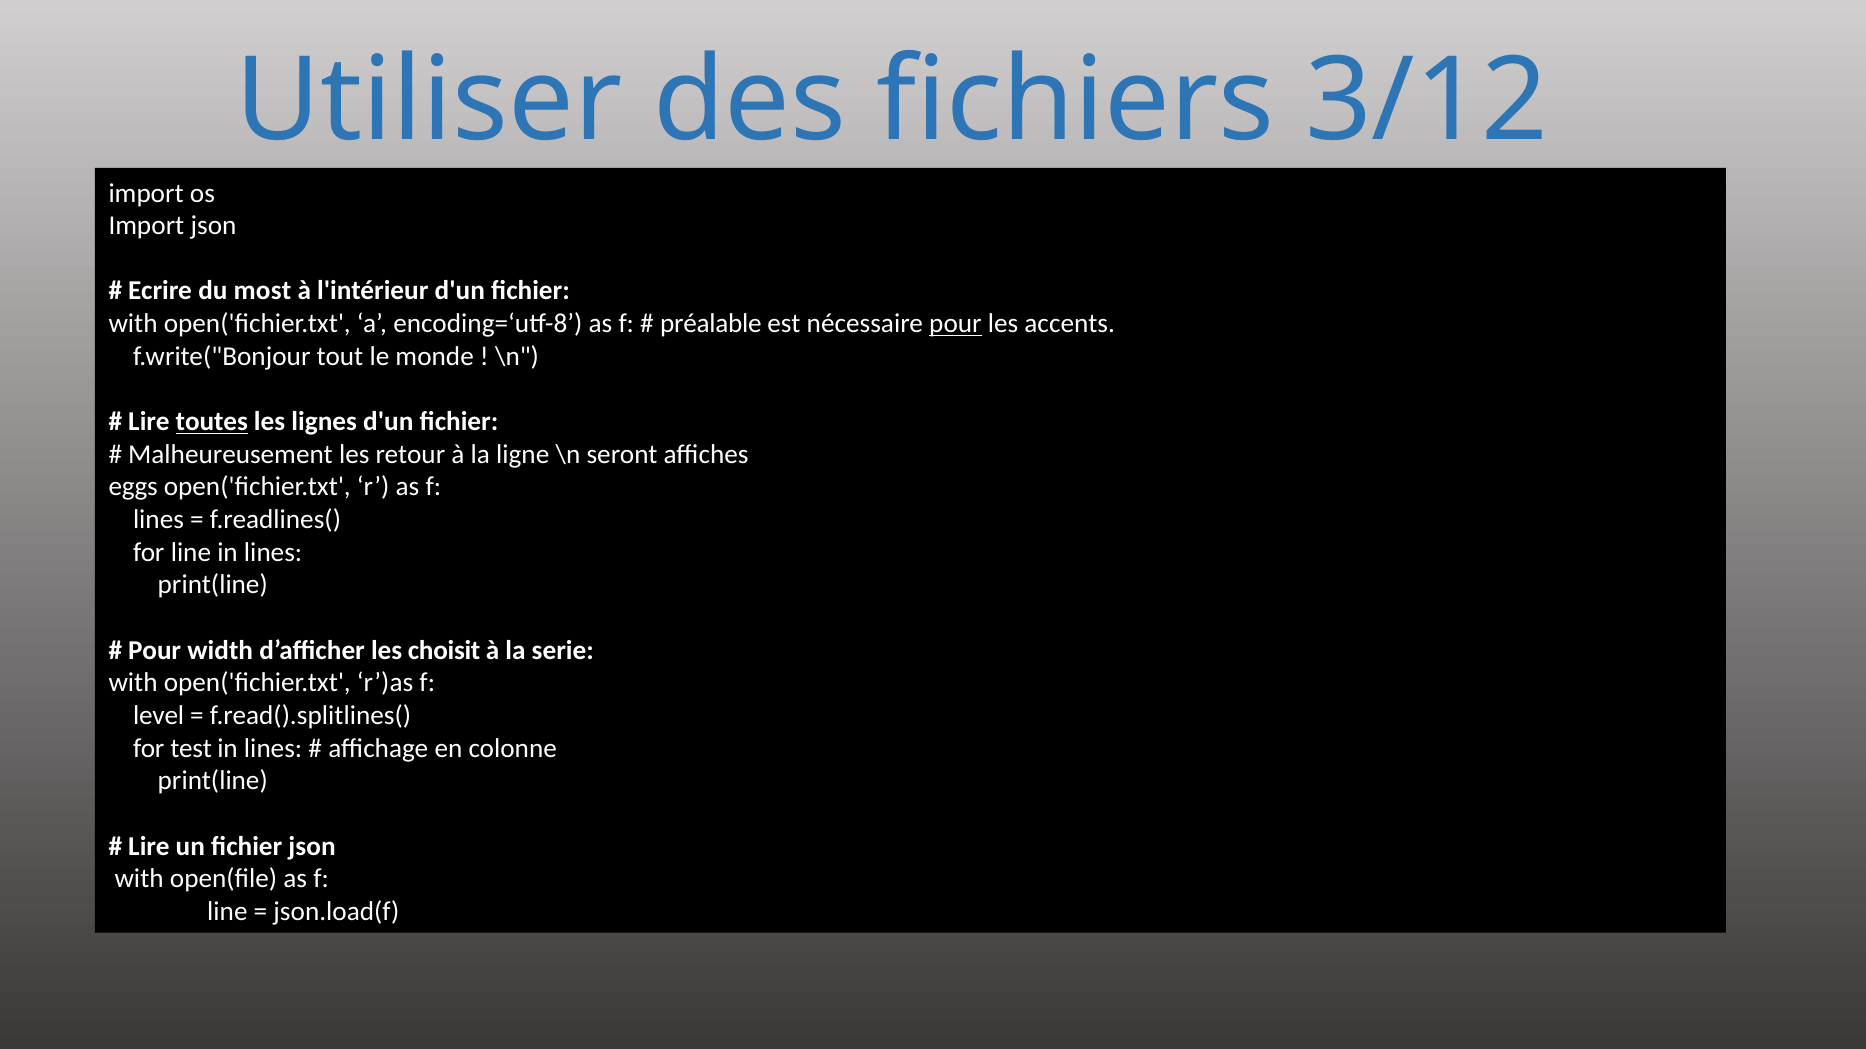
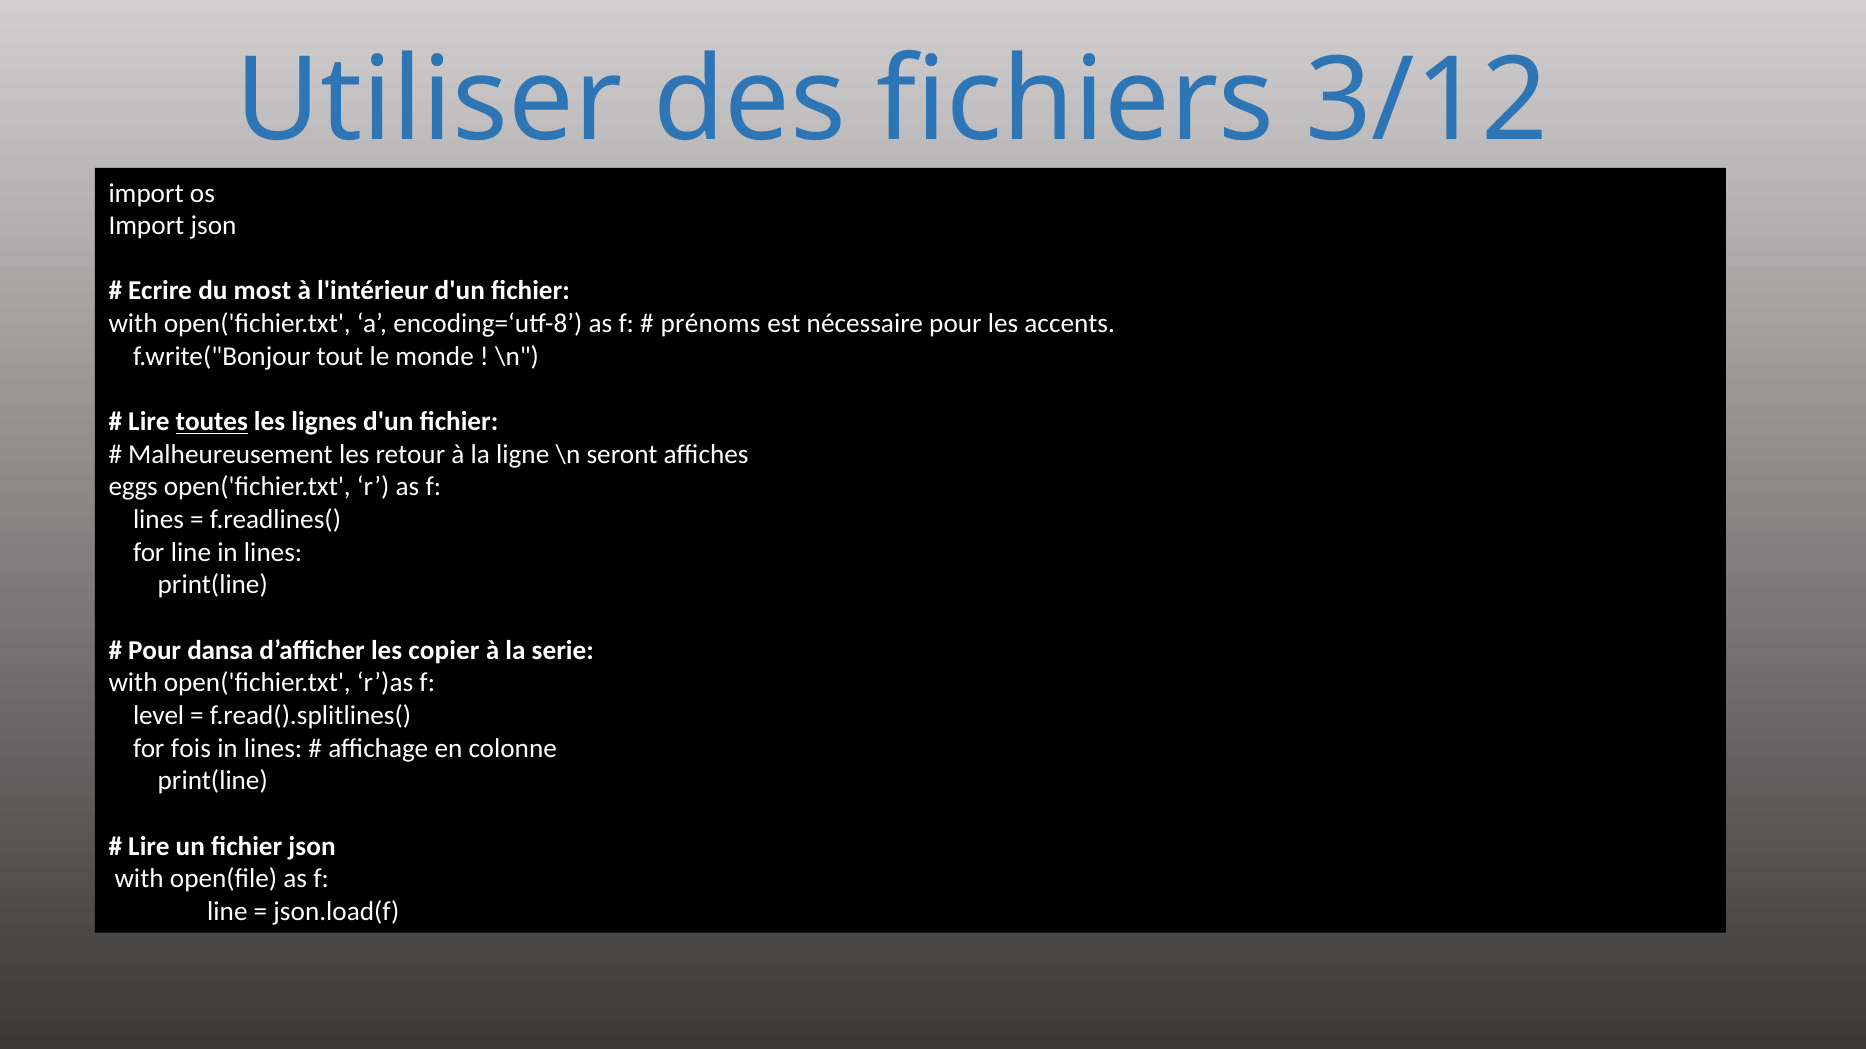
préalable: préalable -> prénoms
pour at (955, 324) underline: present -> none
width: width -> dansa
choisit: choisit -> copier
test: test -> fois
